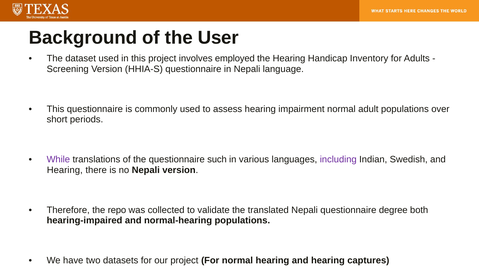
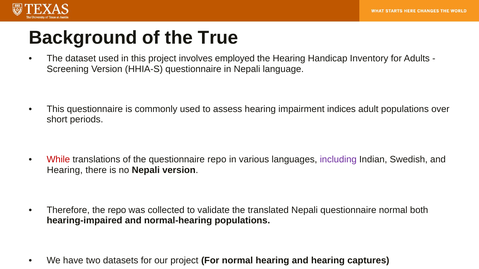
User: User -> True
impairment normal: normal -> indices
While colour: purple -> red
questionnaire such: such -> repo
questionnaire degree: degree -> normal
